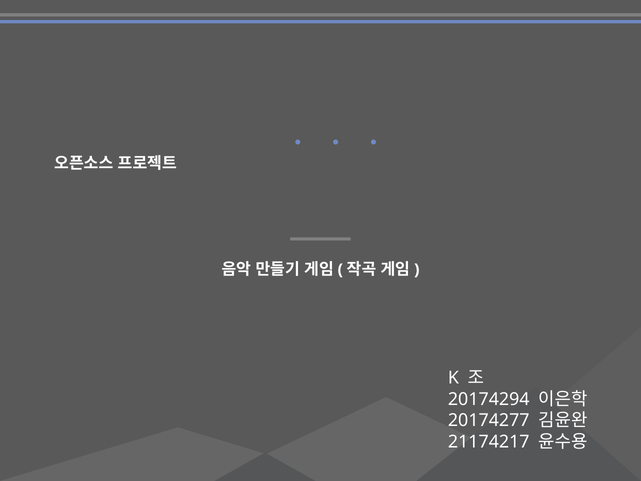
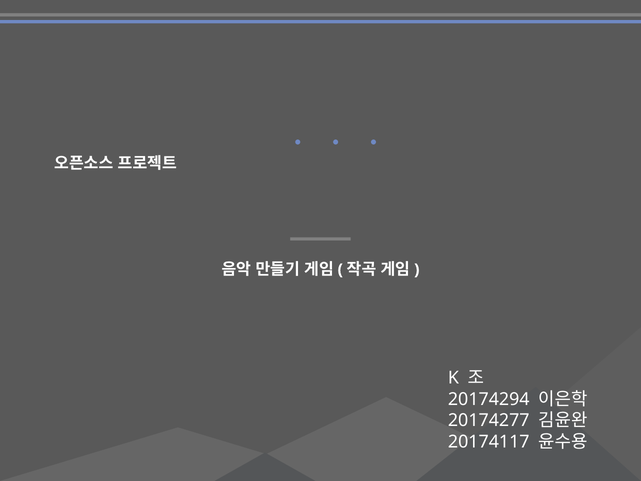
21174217: 21174217 -> 20174117
